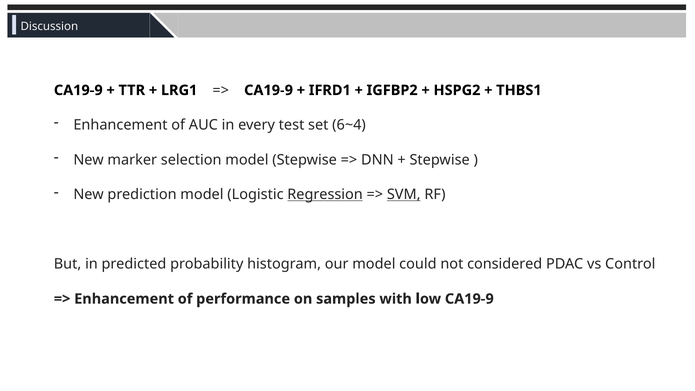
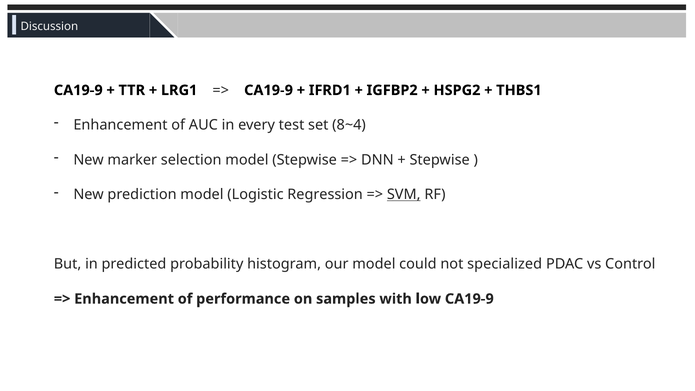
6~4: 6~4 -> 8~4
Regression underline: present -> none
considered: considered -> specialized
